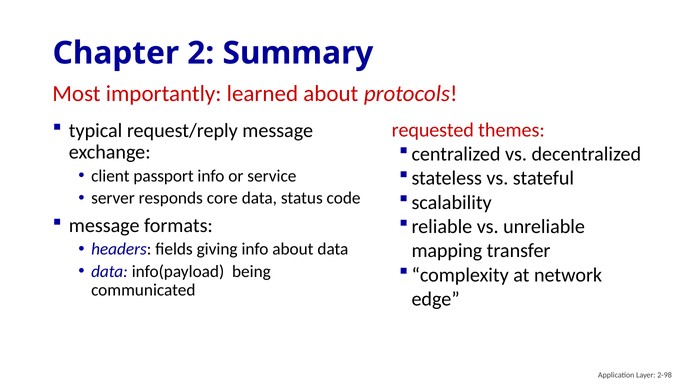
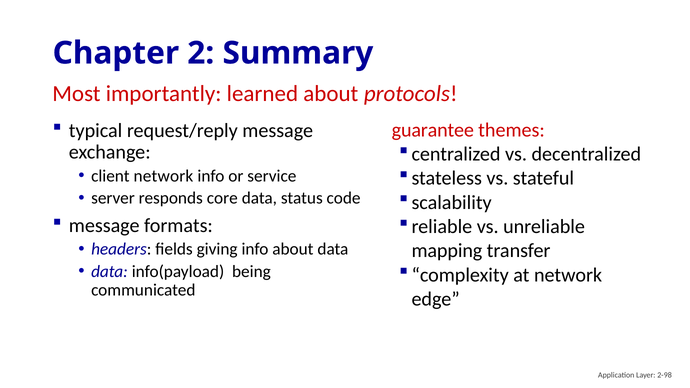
requested: requested -> guarantee
client passport: passport -> network
